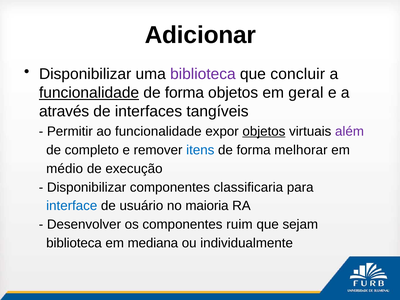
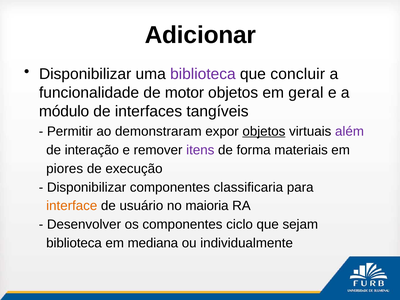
funcionalidade at (89, 93) underline: present -> none
forma at (184, 93): forma -> motor
através: através -> módulo
ao funcionalidade: funcionalidade -> demonstraram
completo: completo -> interação
itens colour: blue -> purple
melhorar: melhorar -> materiais
médio: médio -> piores
interface colour: blue -> orange
ruim: ruim -> ciclo
